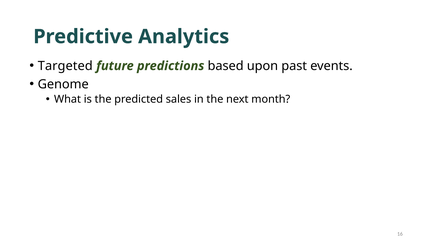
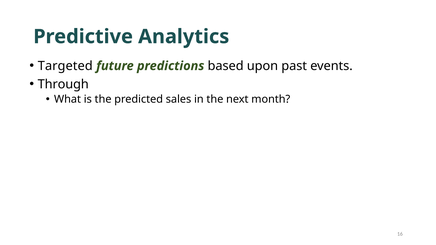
Genome: Genome -> Through
